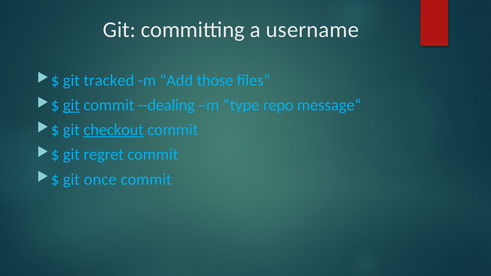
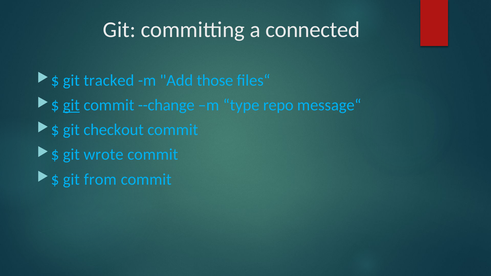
username: username -> connected
--dealing: --dealing -> --change
checkout underline: present -> none
regret: regret -> wrote
once: once -> from
